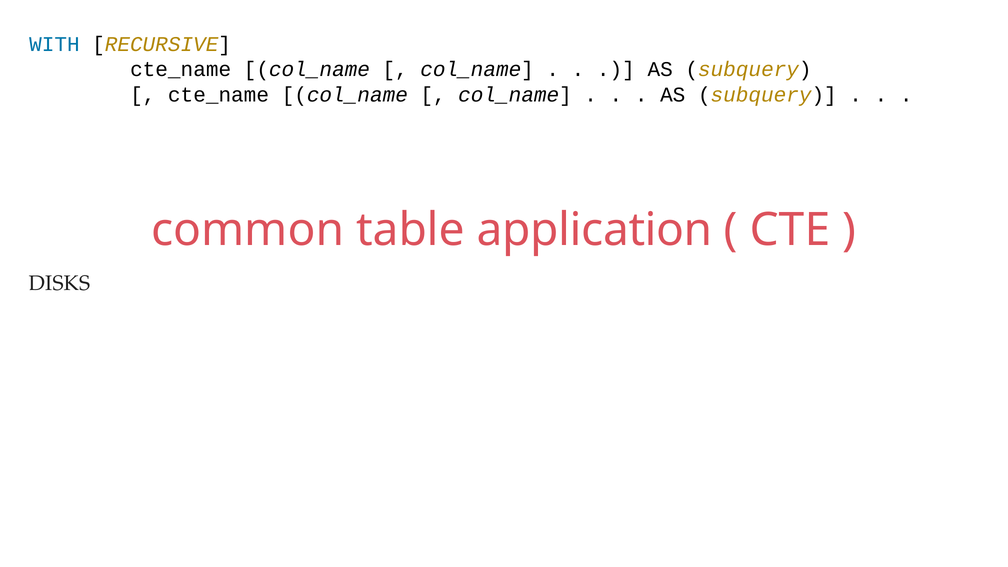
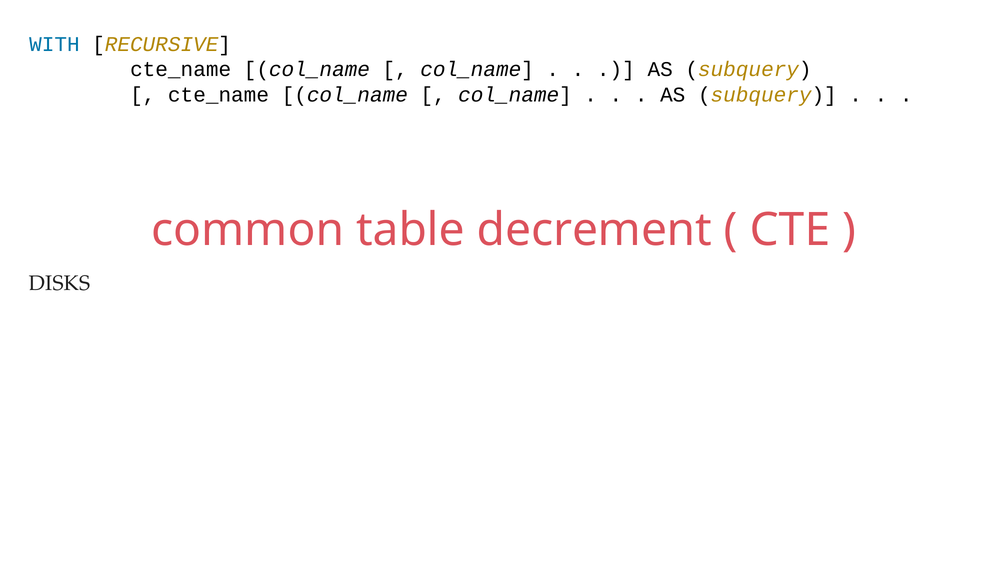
application: application -> decrement
